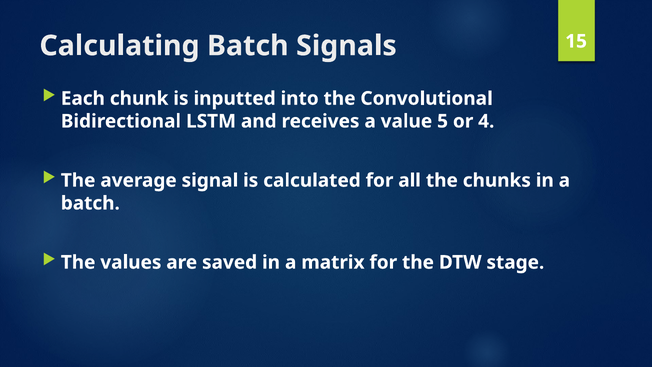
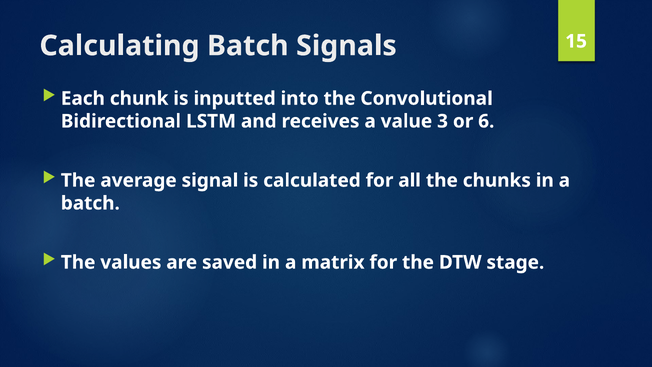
5: 5 -> 3
4: 4 -> 6
